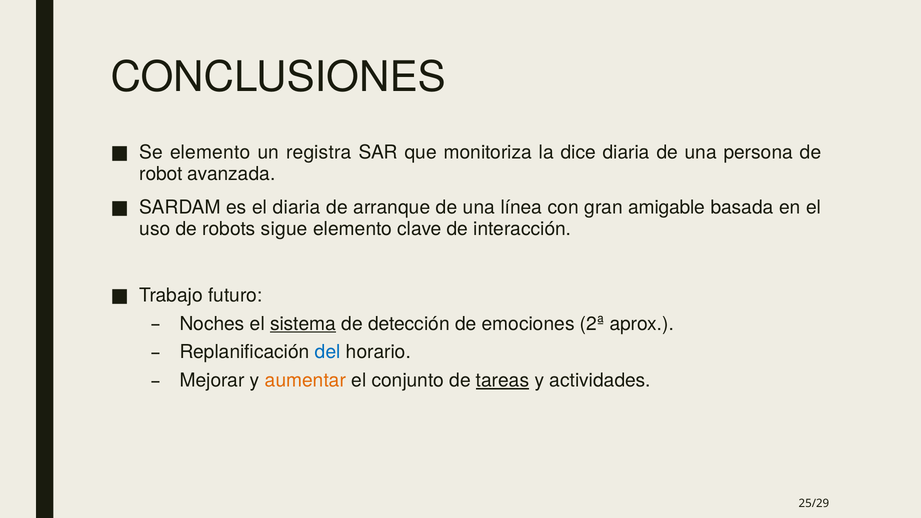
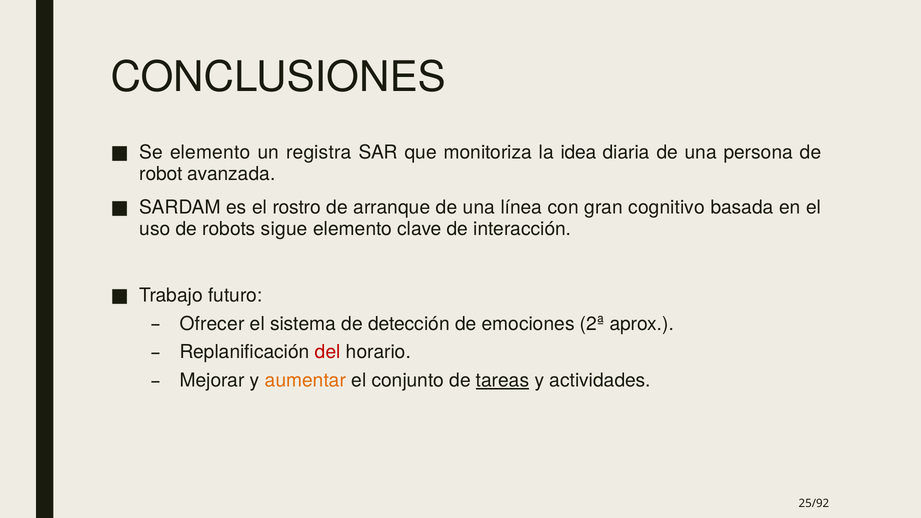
dice: dice -> idea
el diaria: diaria -> rostro
amigable: amigable -> cognitivo
Noches: Noches -> Ofrecer
sistema underline: present -> none
del colour: blue -> red
25/29: 25/29 -> 25/92
